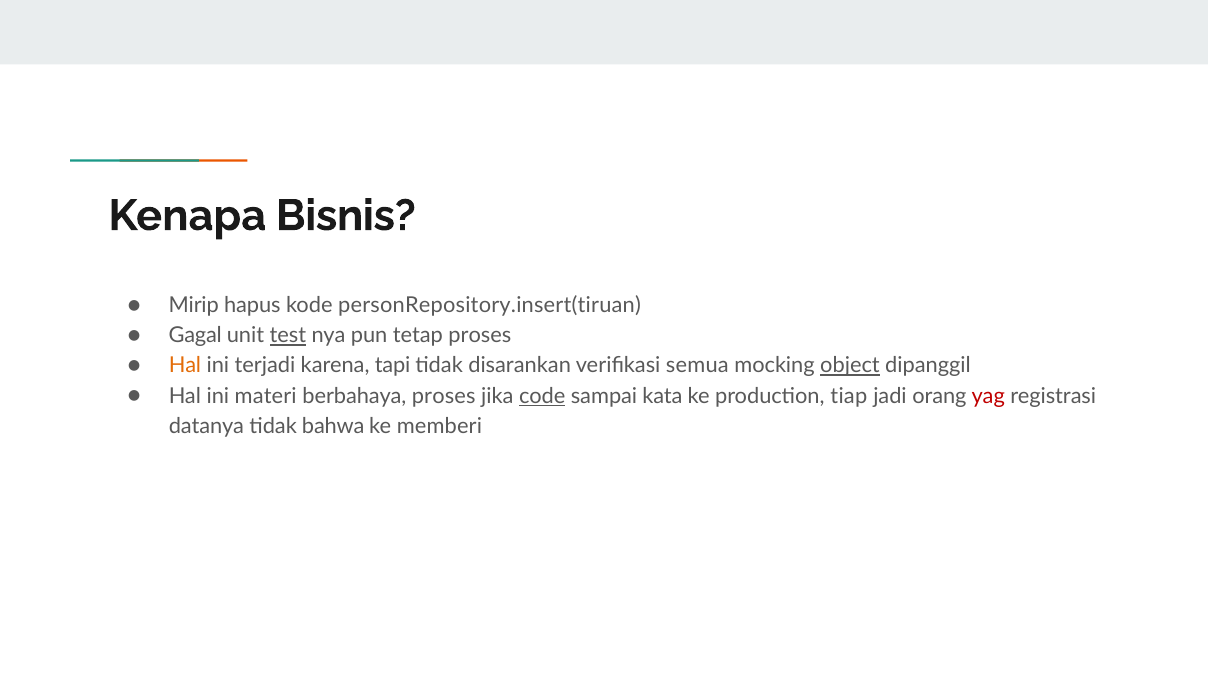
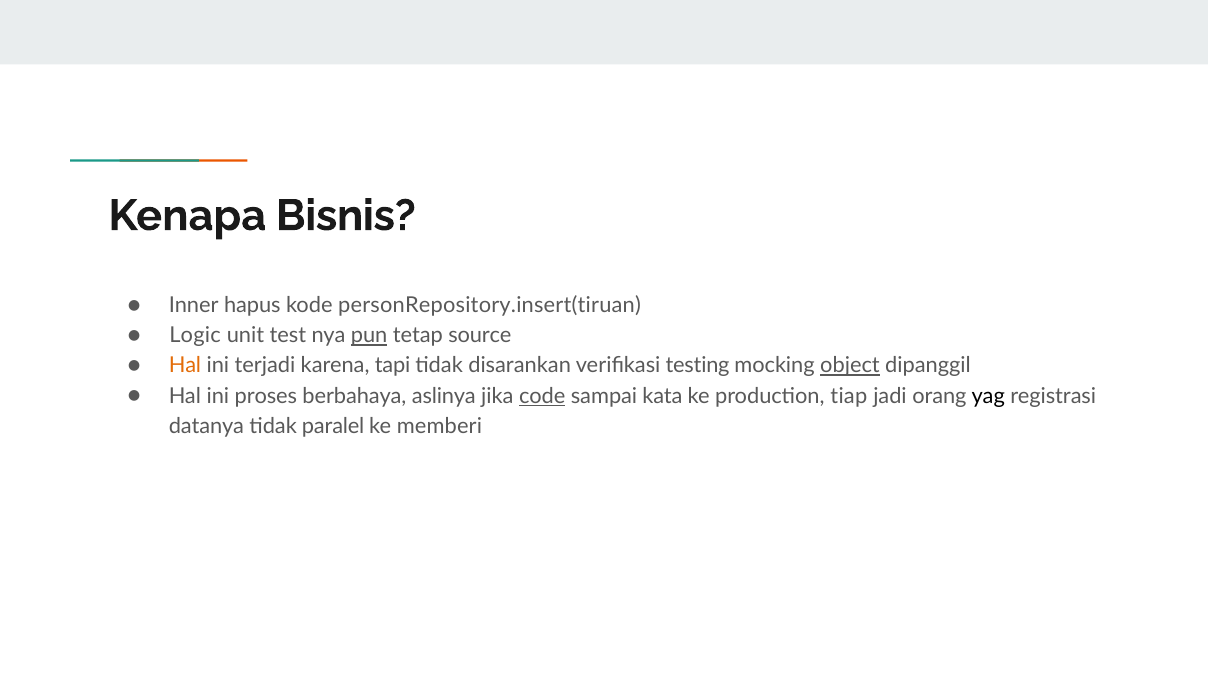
Mirip: Mirip -> Inner
Gagal: Gagal -> Logic
test underline: present -> none
pun underline: none -> present
tetap proses: proses -> source
semua: semua -> testing
materi: materi -> proses
berbahaya proses: proses -> aslinya
yag colour: red -> black
bahwa: bahwa -> paralel
